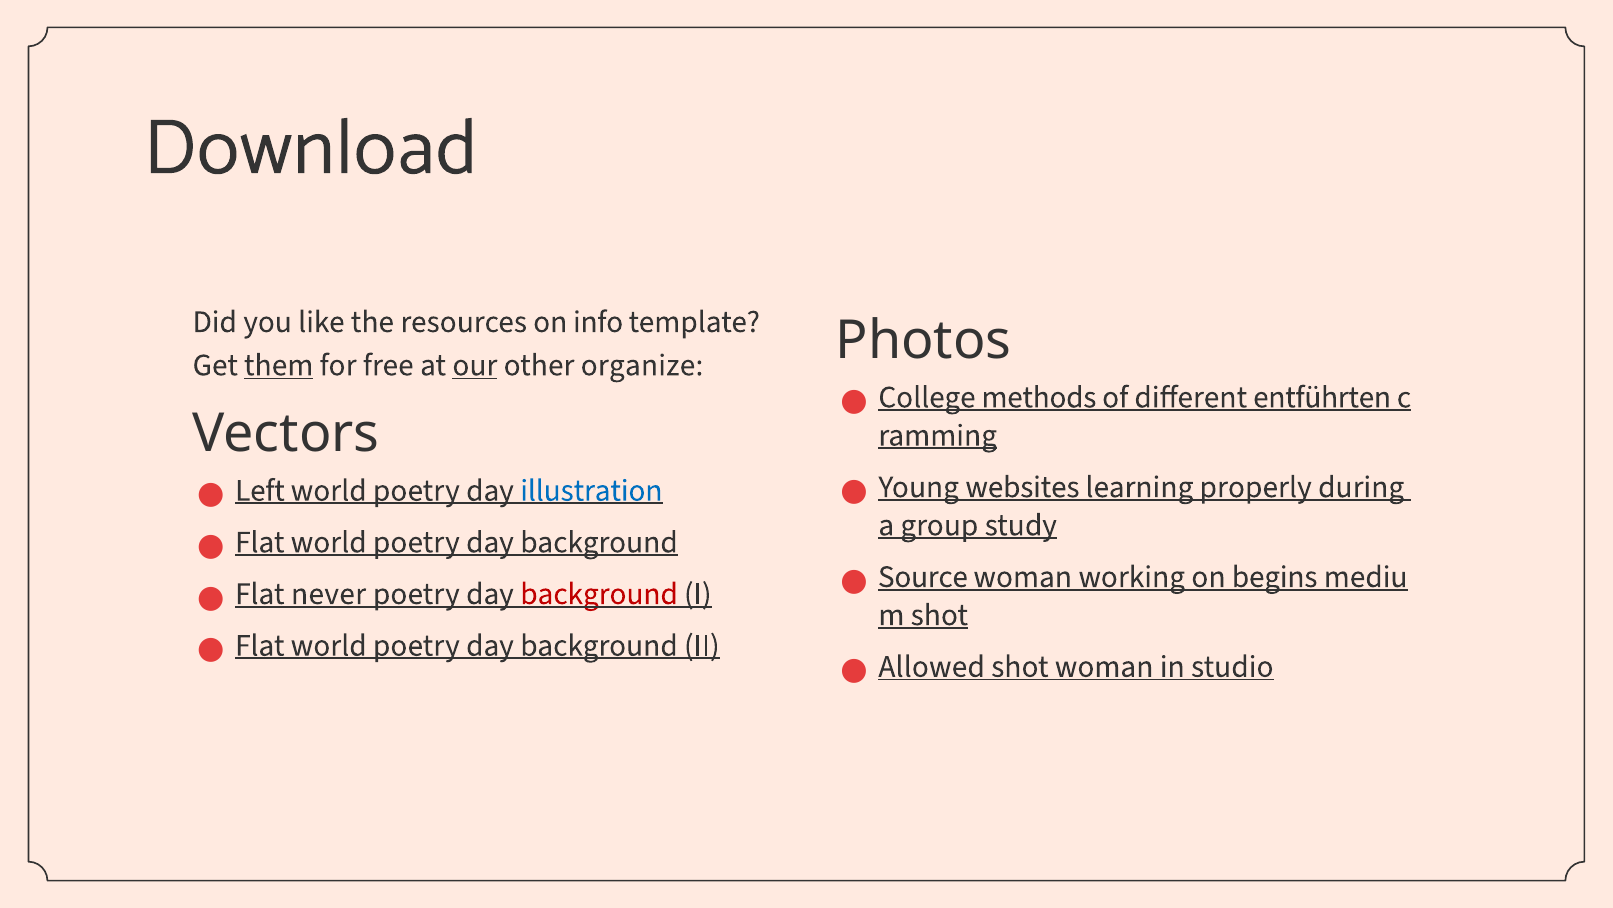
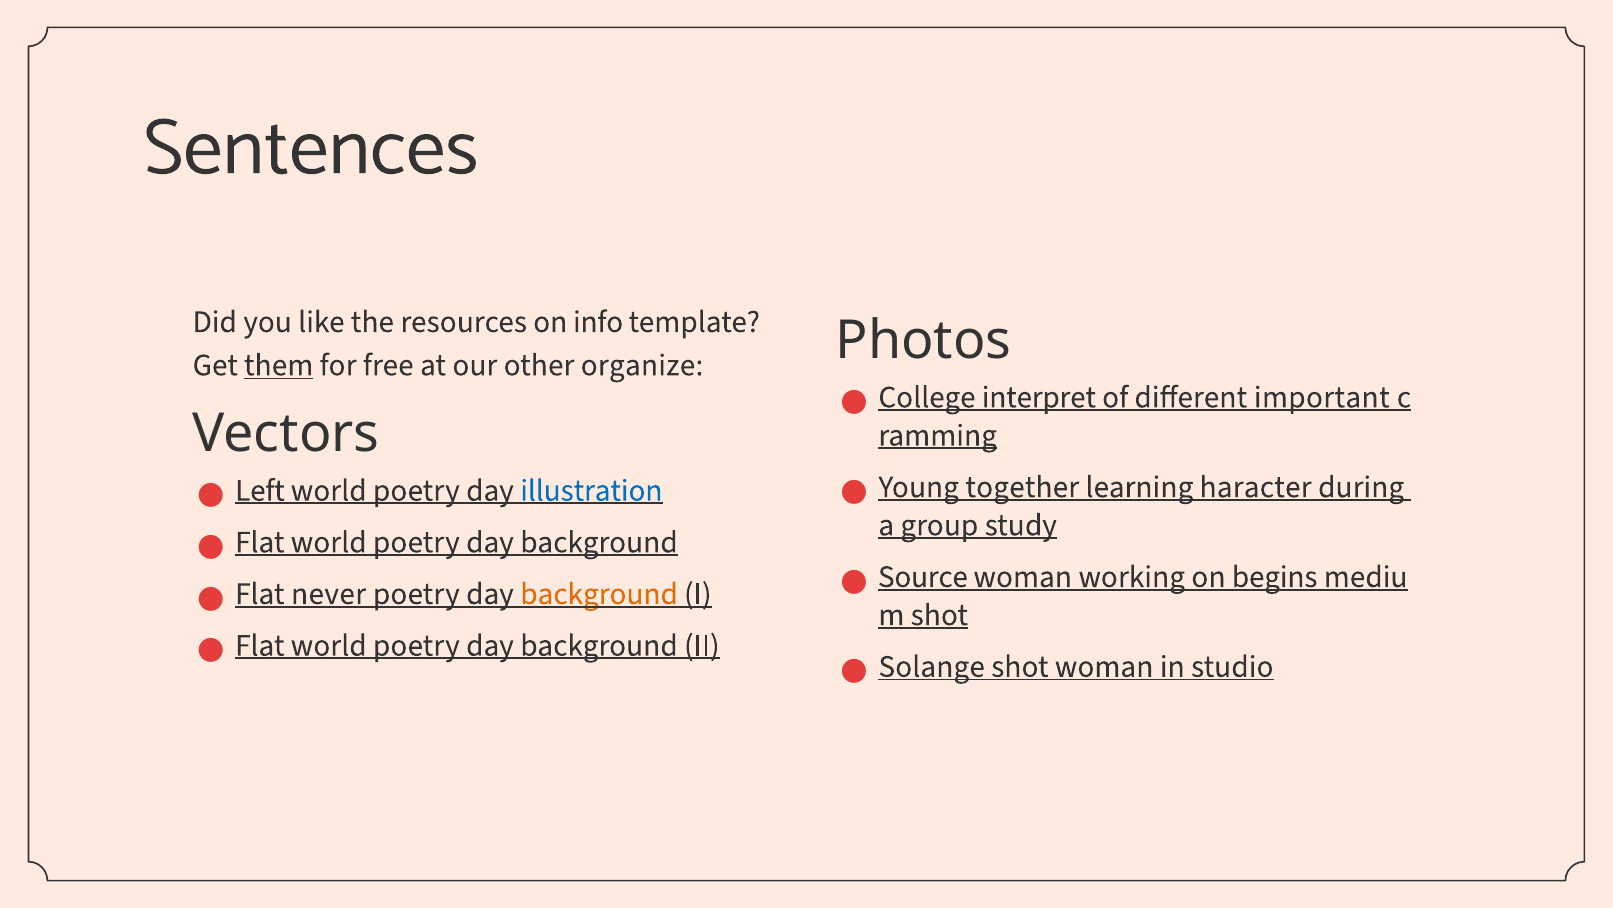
Download: Download -> Sentences
our underline: present -> none
methods: methods -> interpret
entführten: entführten -> important
websites: websites -> together
properly: properly -> haracter
background at (599, 593) colour: red -> orange
Allowed: Allowed -> Solange
